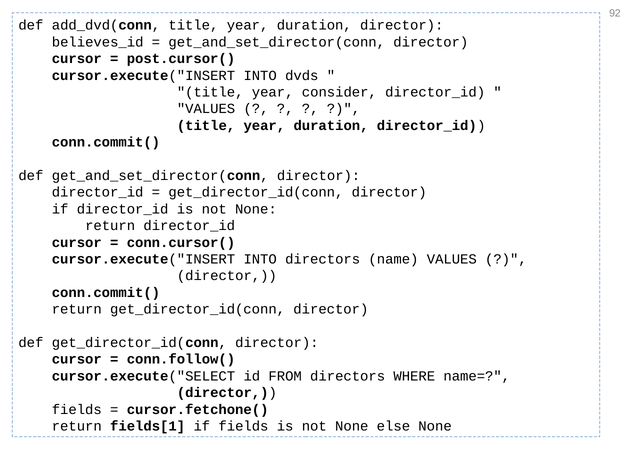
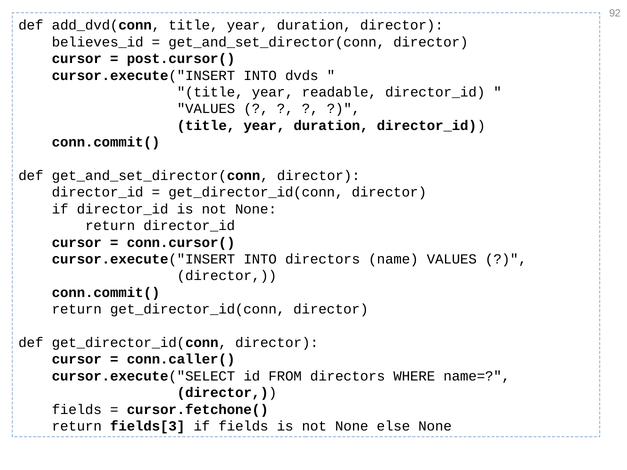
consider: consider -> readable
conn.follow(: conn.follow( -> conn.caller(
fields[1: fields[1 -> fields[3
